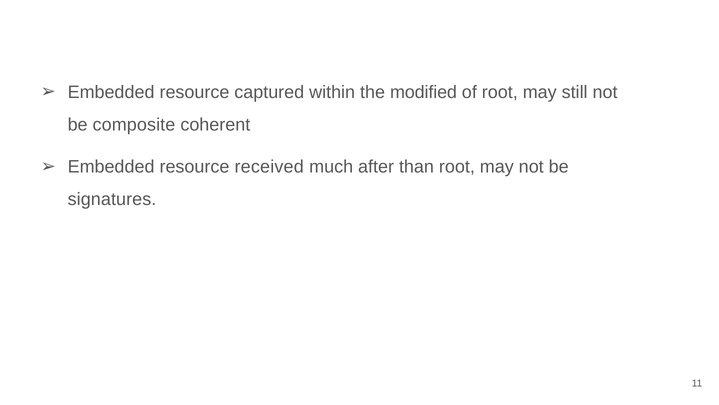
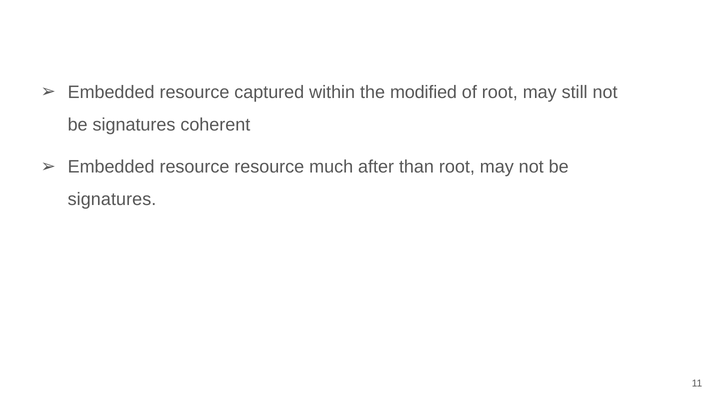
composite at (134, 124): composite -> signatures
resource received: received -> resource
